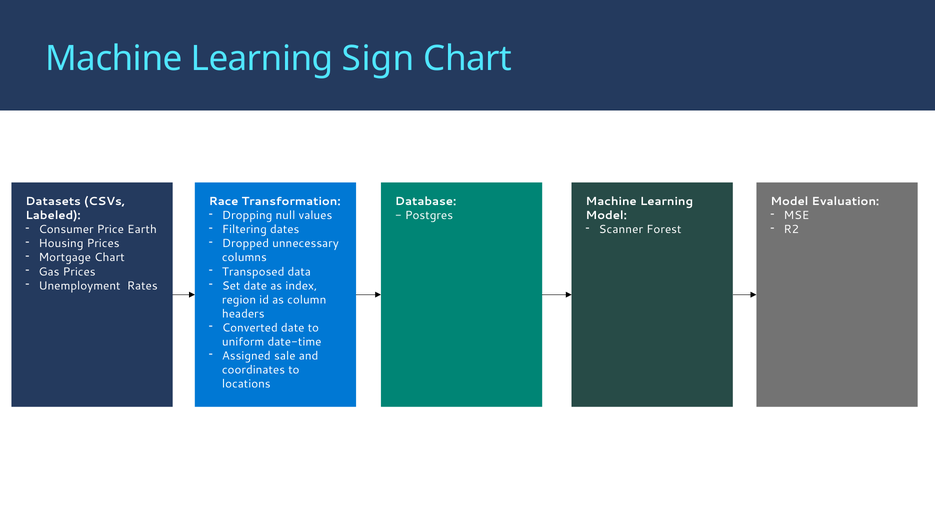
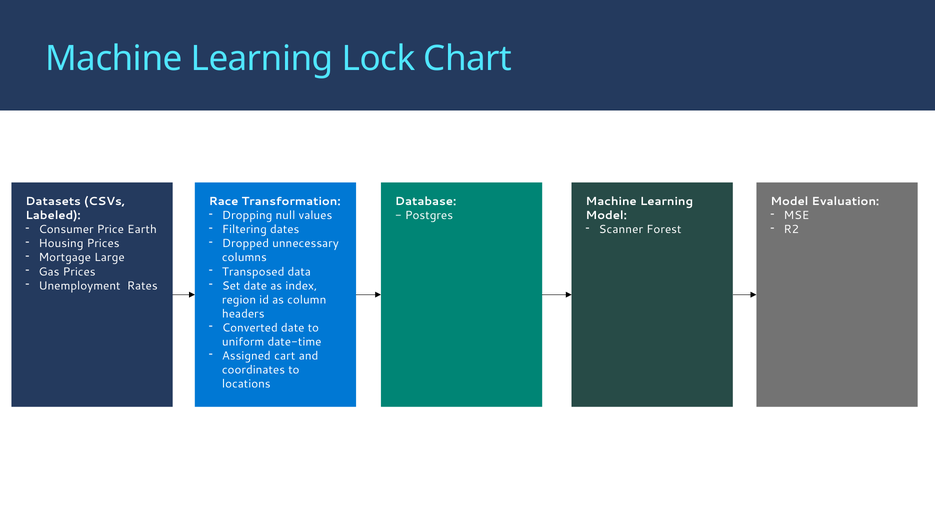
Sign: Sign -> Lock
Mortgage Chart: Chart -> Large
sale: sale -> cart
